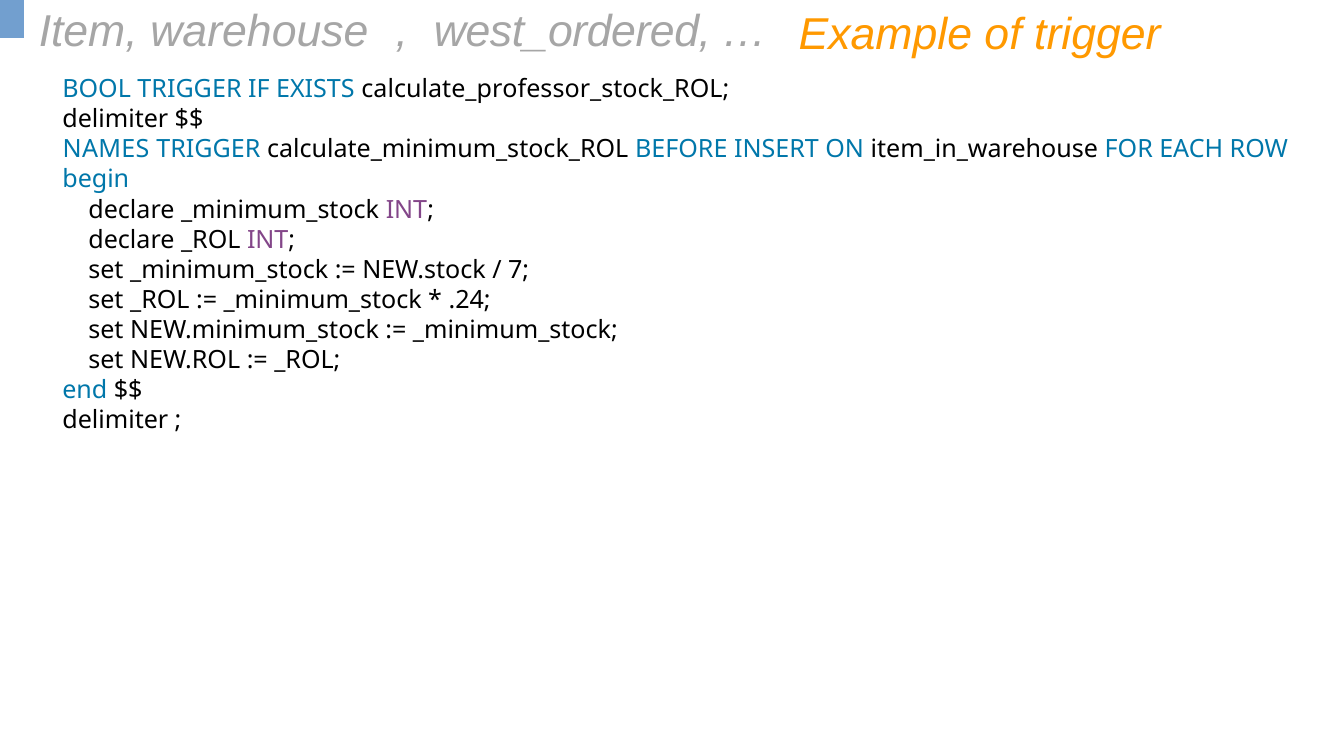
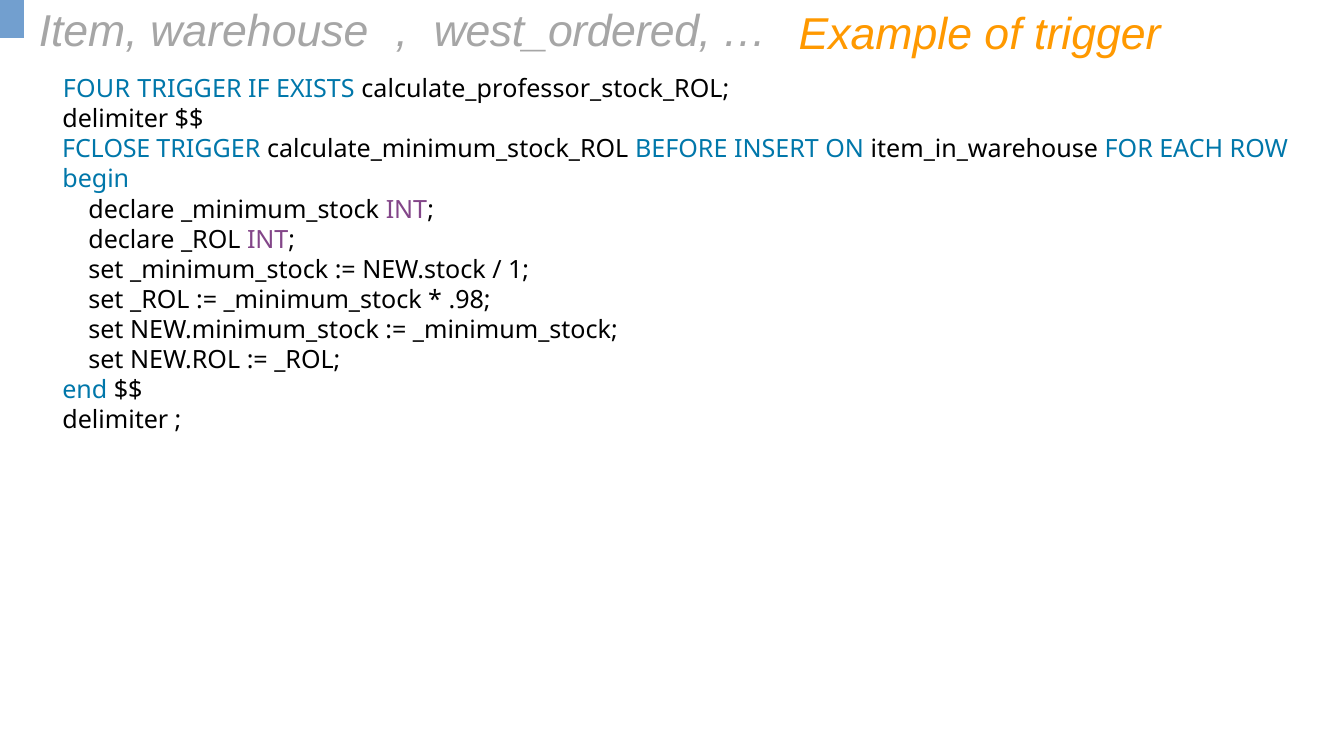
BOOL: BOOL -> FOUR
NAMES: NAMES -> FCLOSE
7: 7 -> 1
.24: .24 -> .98
